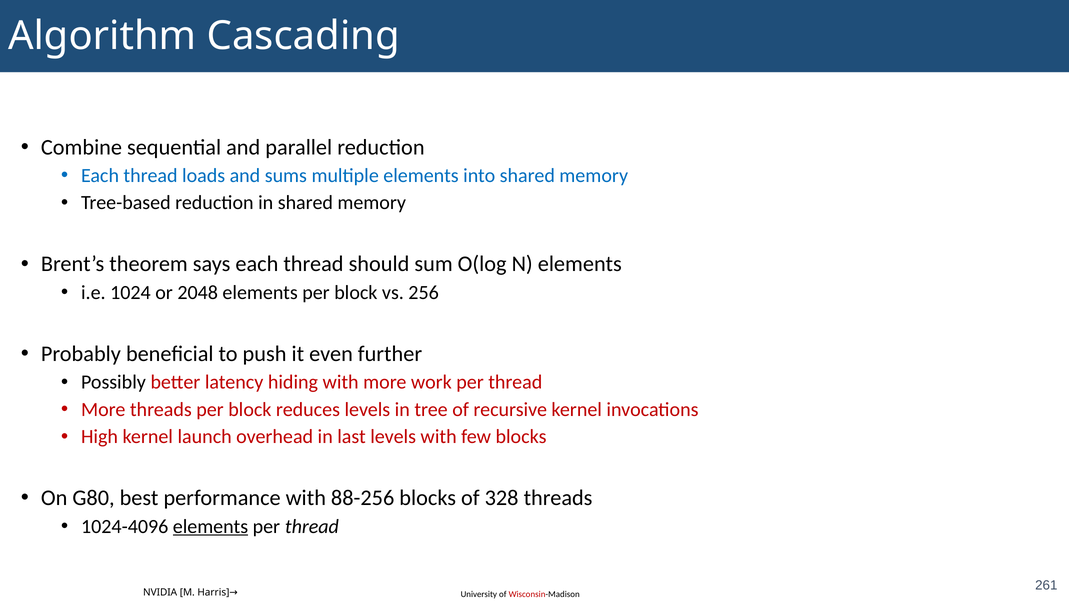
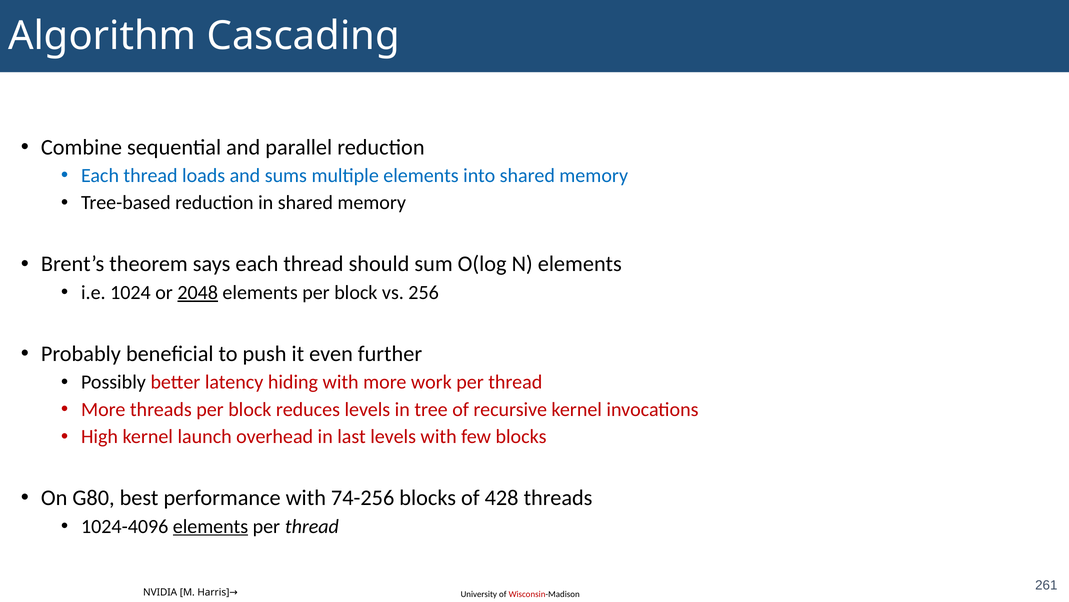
2048 underline: none -> present
88-256: 88-256 -> 74-256
328: 328 -> 428
